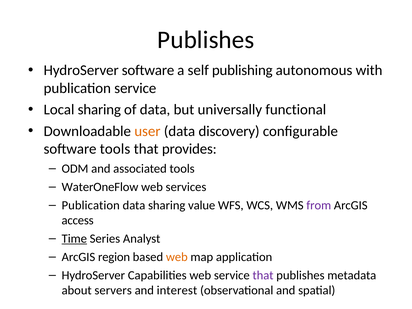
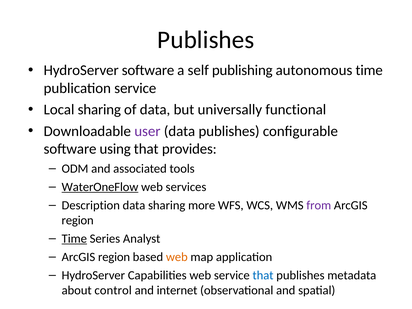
autonomous with: with -> time
user colour: orange -> purple
data discovery: discovery -> publishes
software tools: tools -> using
WaterOneFlow underline: none -> present
Publication at (91, 205): Publication -> Description
value: value -> more
access at (78, 220): access -> region
that at (263, 275) colour: purple -> blue
servers: servers -> control
interest: interest -> internet
